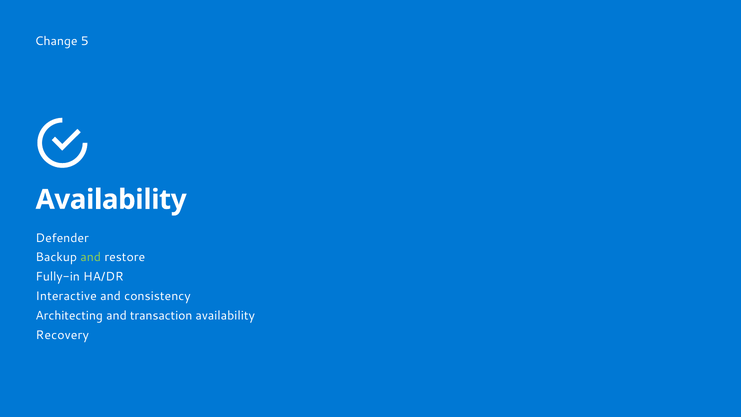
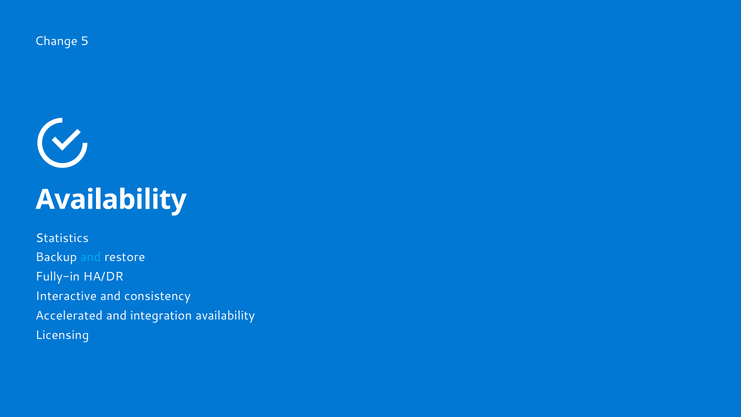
Defender: Defender -> Statistics
and at (91, 257) colour: light green -> light blue
Architecting: Architecting -> Accelerated
transaction: transaction -> integration
Recovery: Recovery -> Licensing
